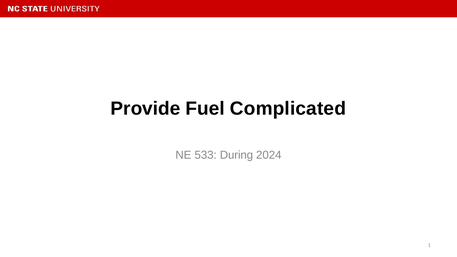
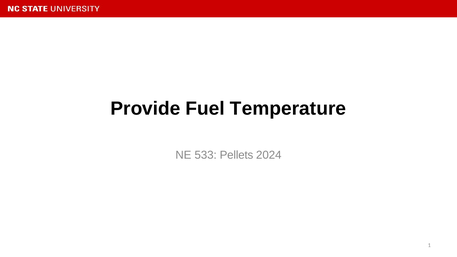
Complicated: Complicated -> Temperature
During: During -> Pellets
